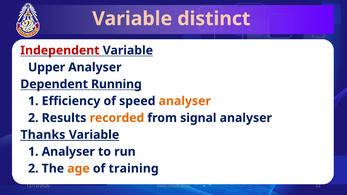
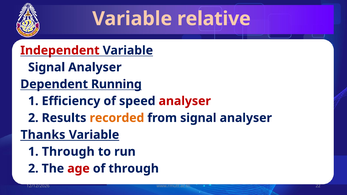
distinct: distinct -> relative
Upper at (47, 67): Upper -> Signal
analyser at (185, 101) colour: orange -> red
1 Analyser: Analyser -> Through
age colour: orange -> red
of training: training -> through
